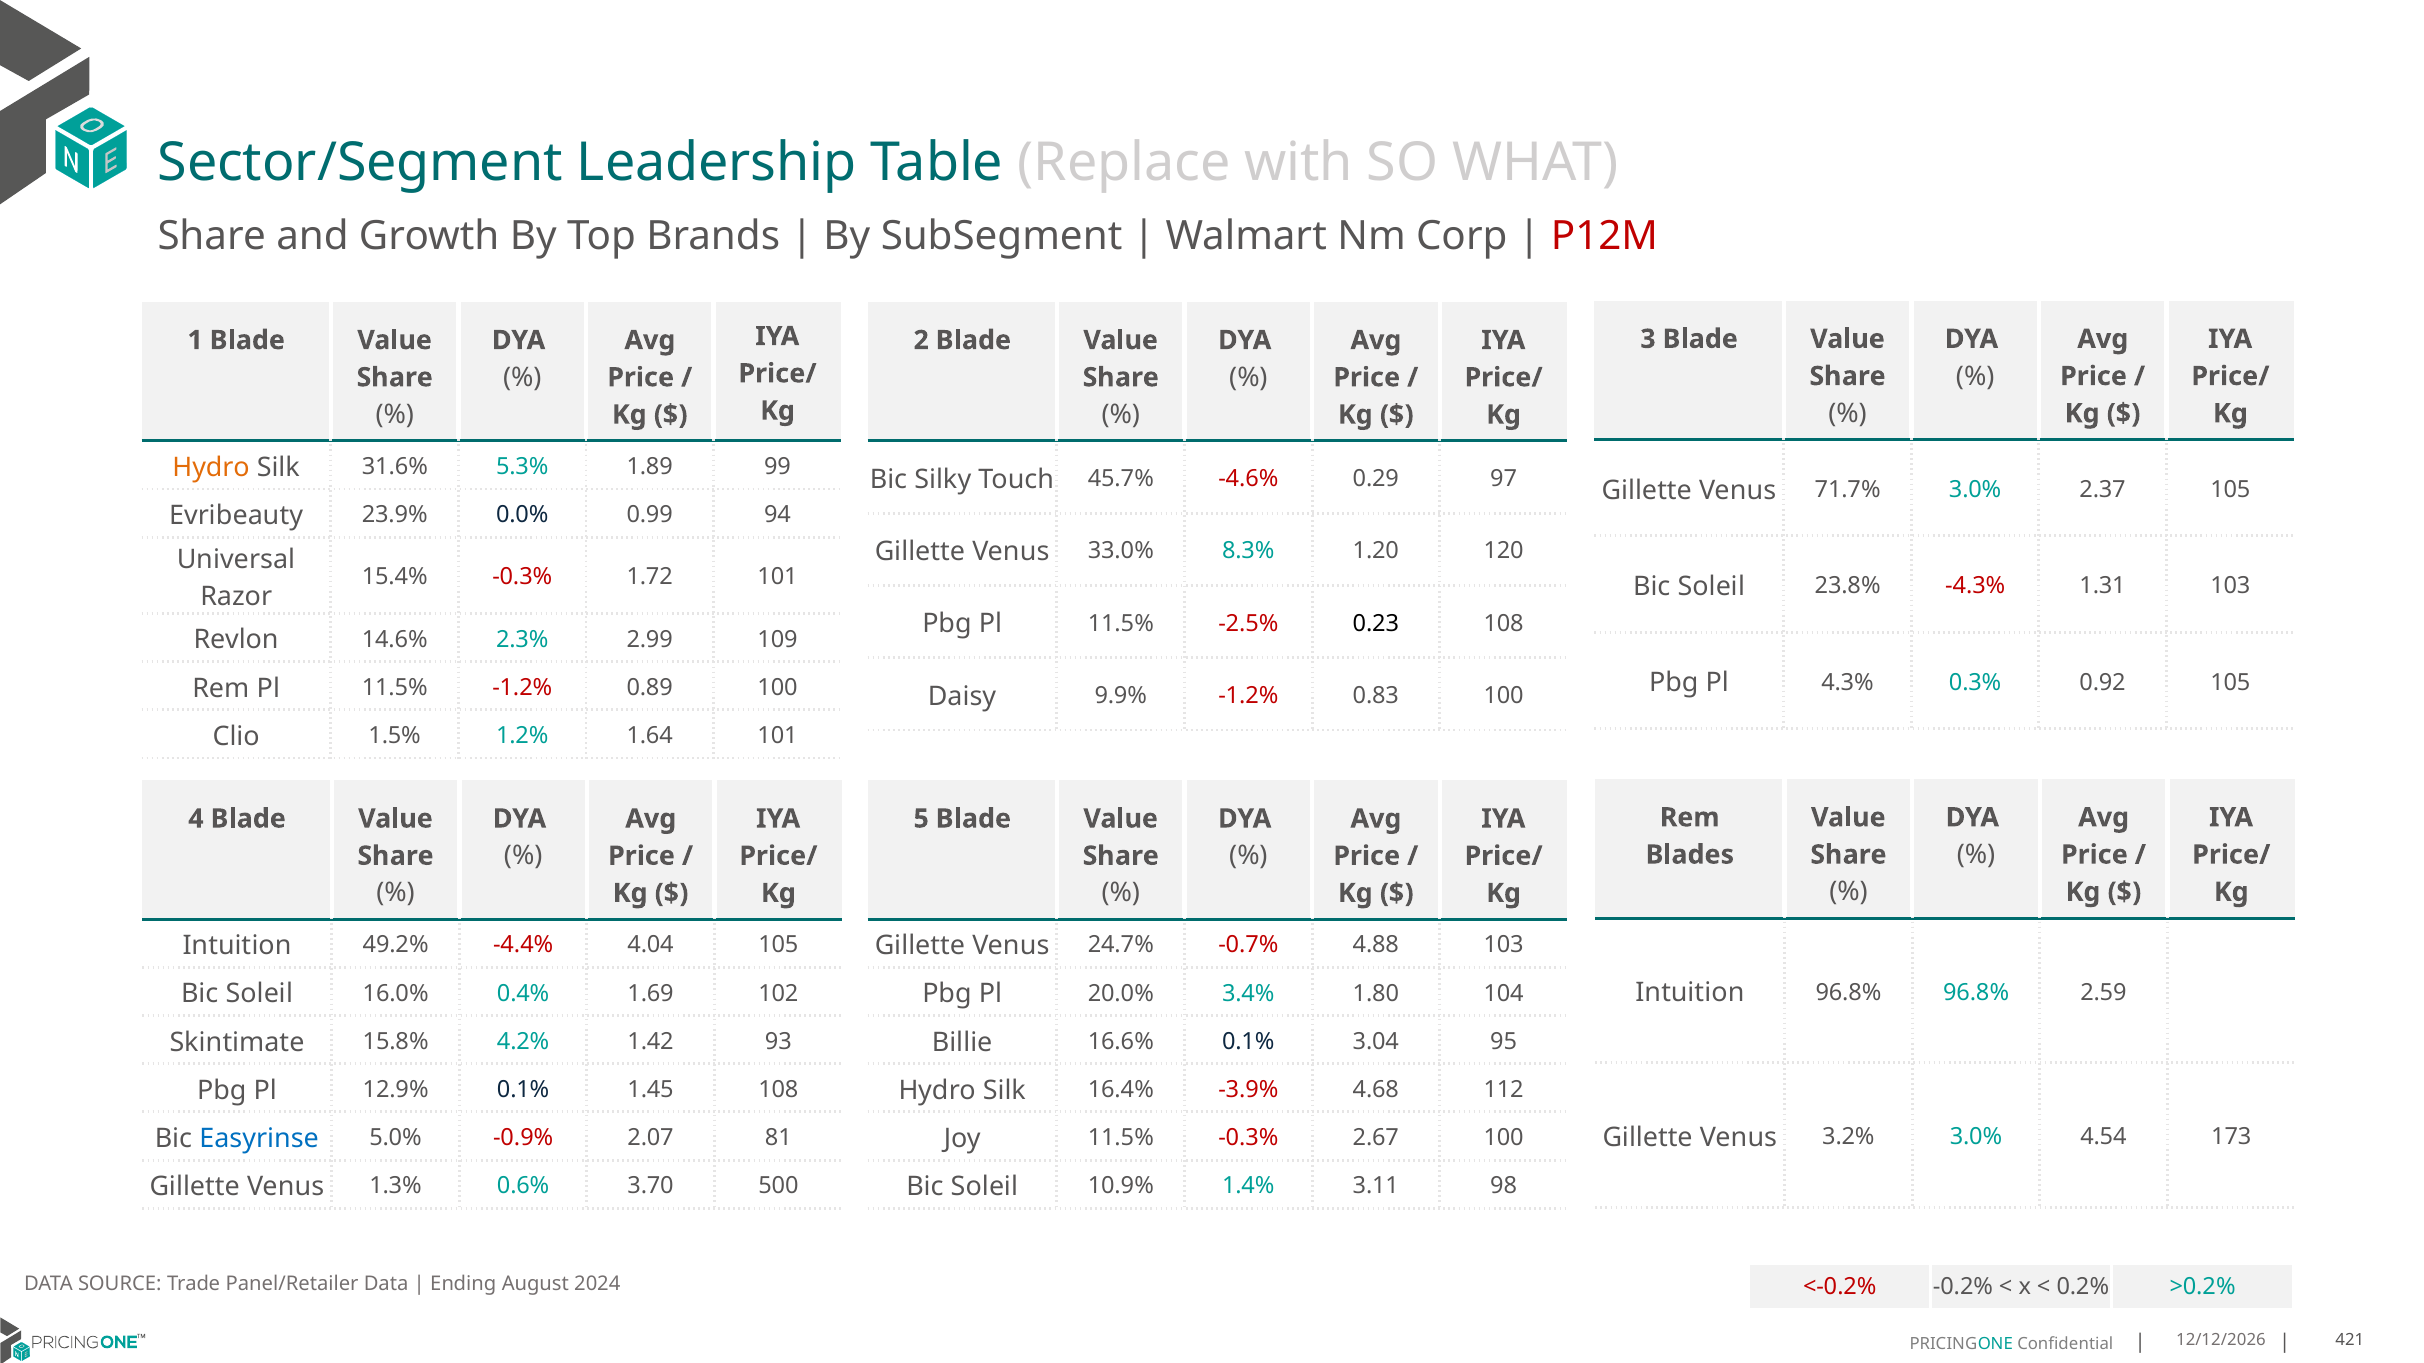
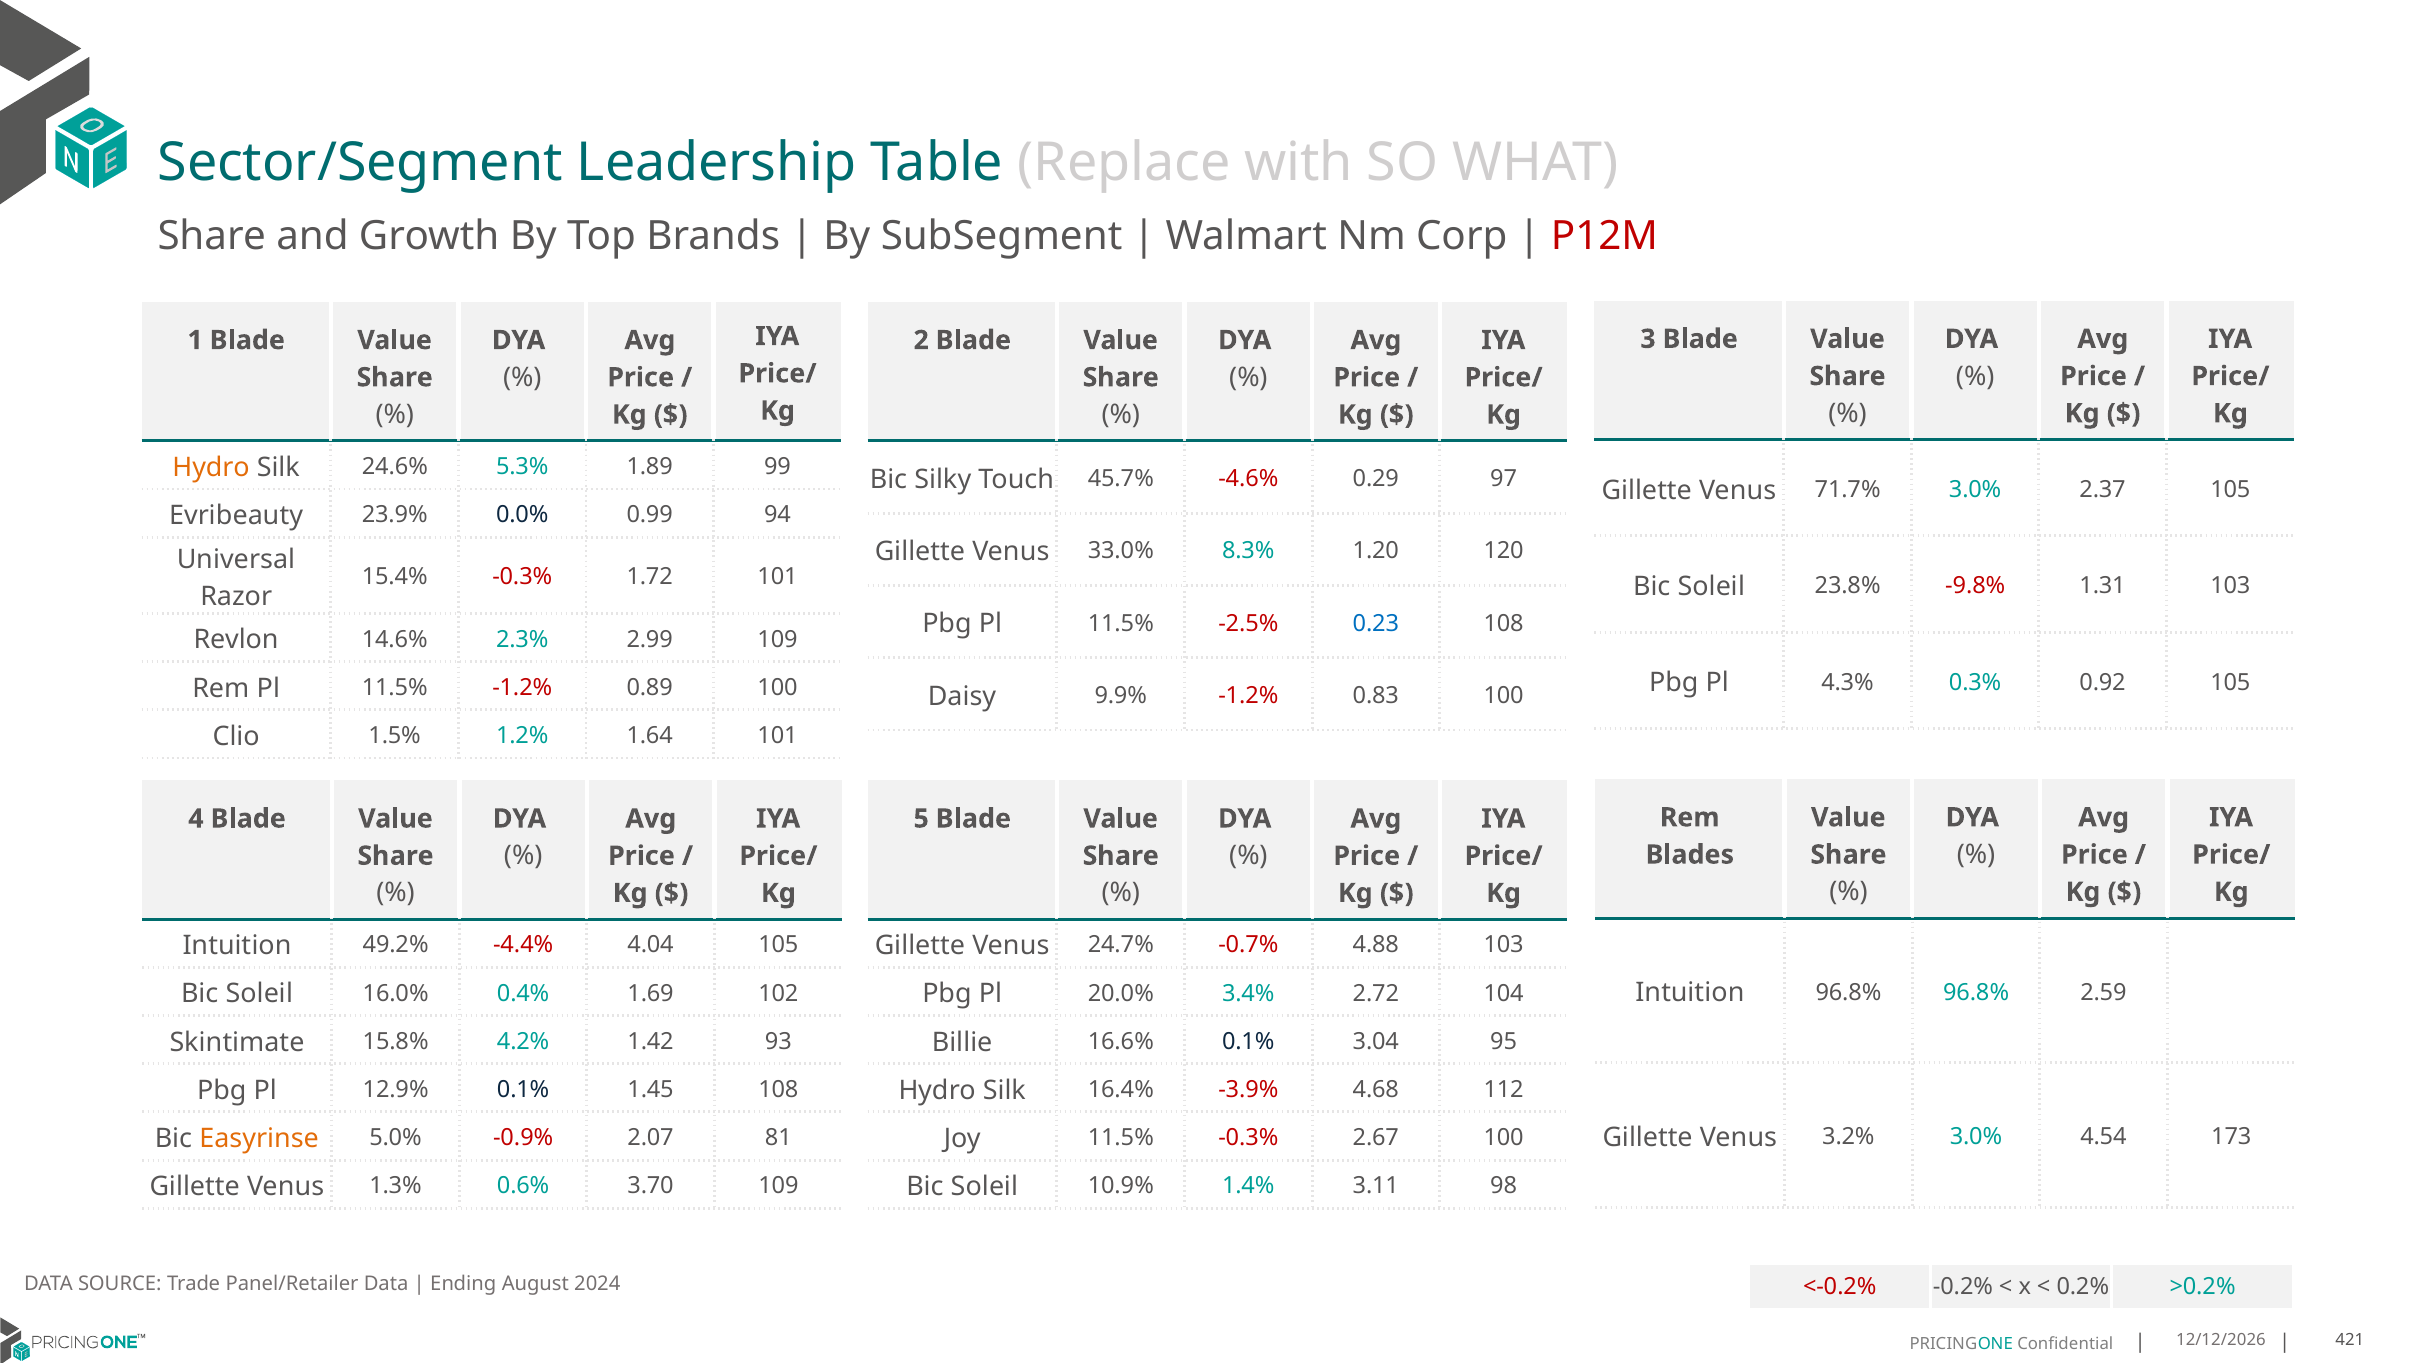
31.6%: 31.6% -> 24.6%
-4.3%: -4.3% -> -9.8%
0.23 colour: black -> blue
1.80: 1.80 -> 2.72
Easyrinse colour: blue -> orange
3.70 500: 500 -> 109
